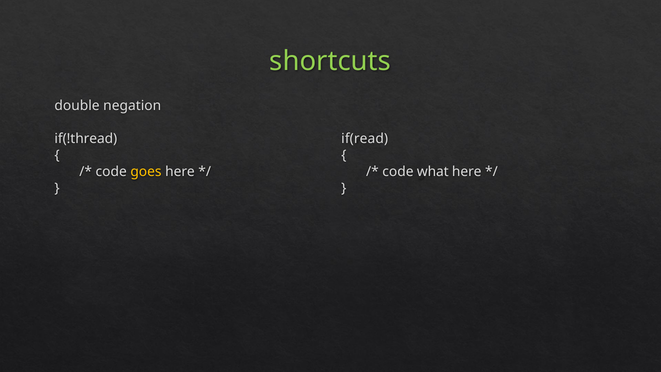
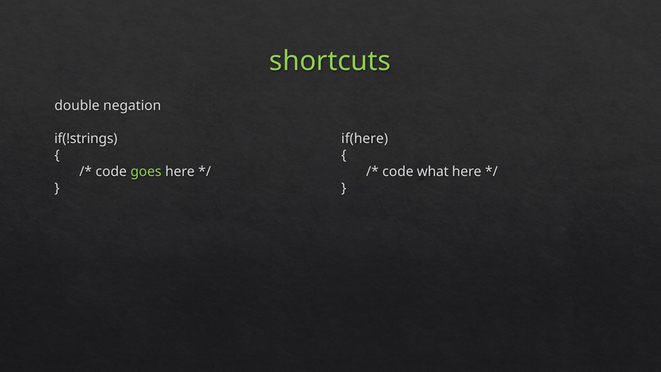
if(!thread: if(!thread -> if(!strings
if(read: if(read -> if(here
goes colour: yellow -> light green
